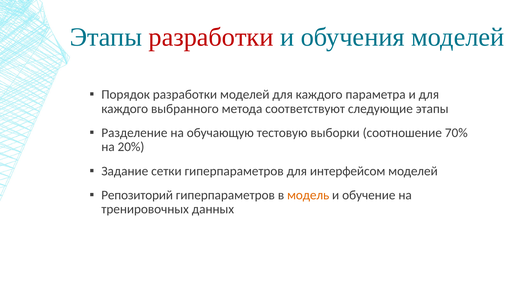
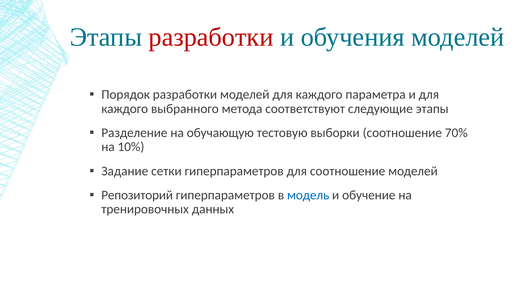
20%: 20% -> 10%
для интерфейсом: интерфейсом -> соотношение
модель colour: orange -> blue
